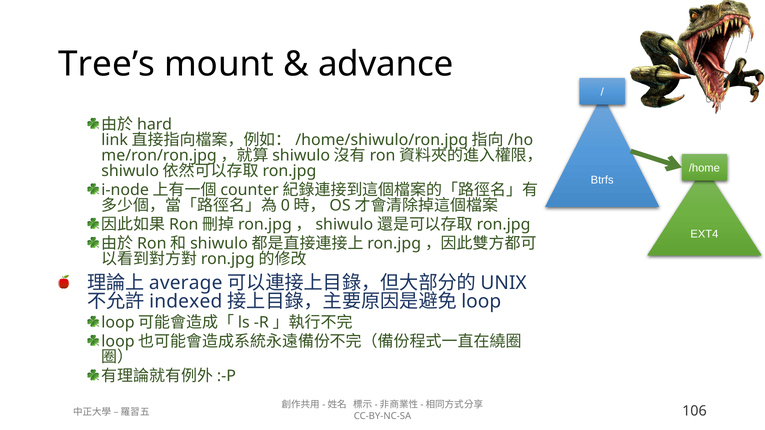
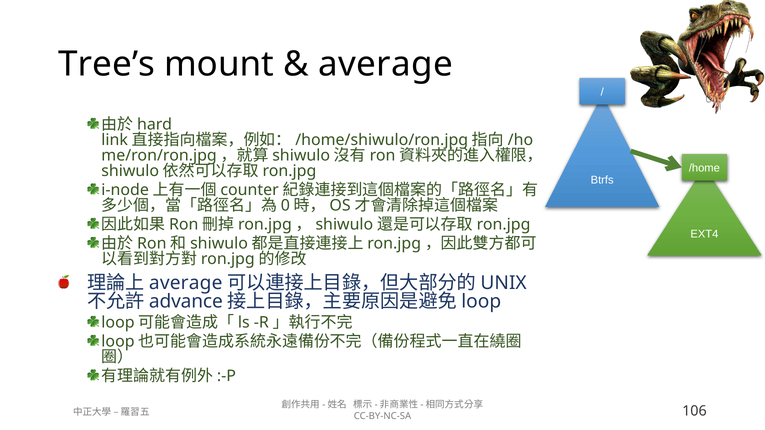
advance at (386, 64): advance -> average
indexed: indexed -> advance
